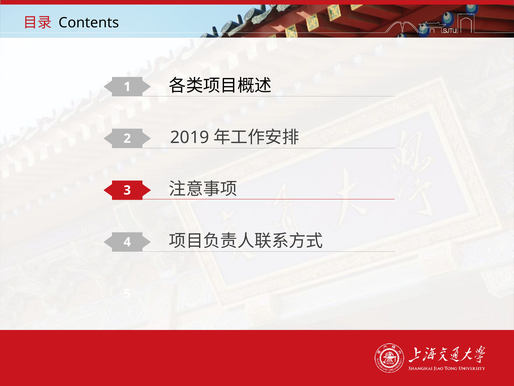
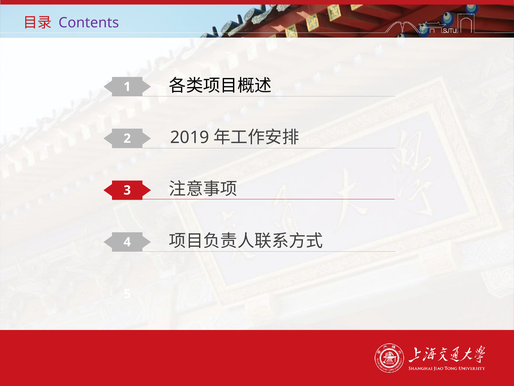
Contents colour: black -> purple
